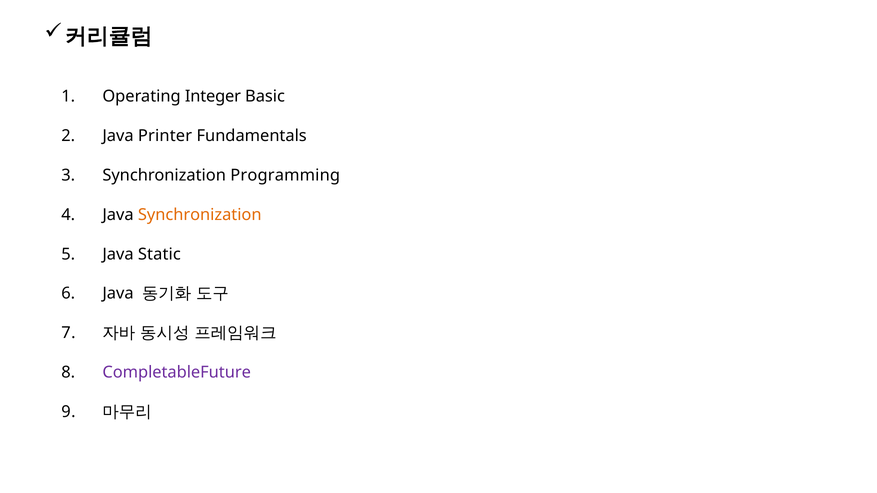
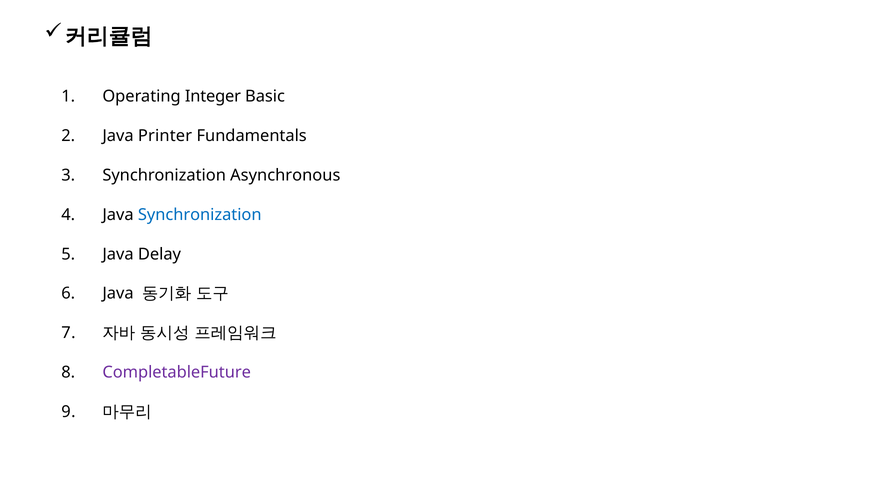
Programming: Programming -> Asynchronous
Synchronization at (200, 215) colour: orange -> blue
Static: Static -> Delay
